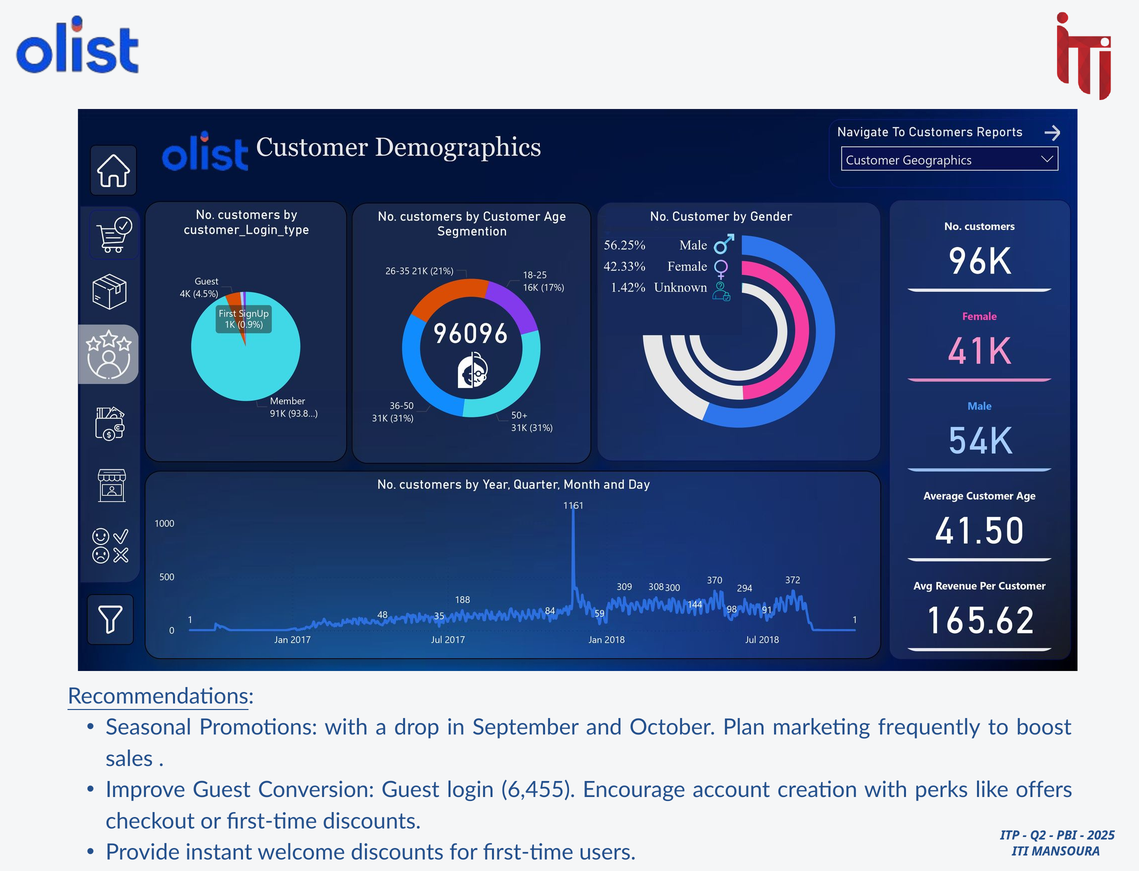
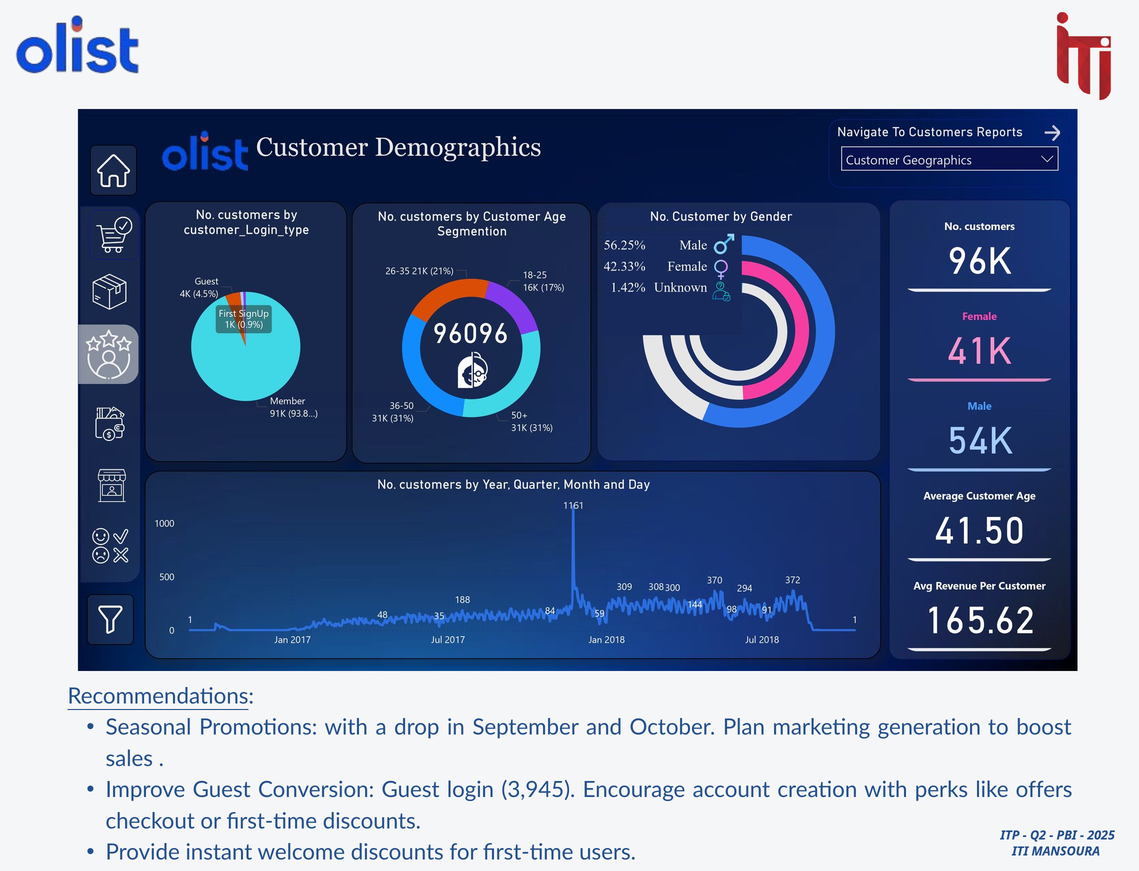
frequently: frequently -> generation
6,455: 6,455 -> 3,945
